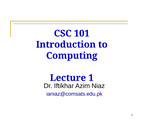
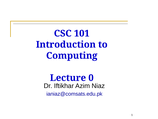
Lecture 1: 1 -> 0
